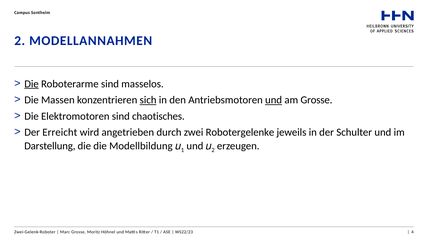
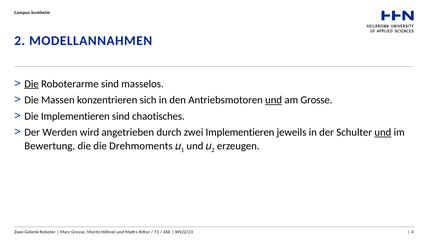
sich underline: present -> none
Die Elektromotoren: Elektromotoren -> Implementieren
Erreicht: Erreicht -> Werden
zwei Robotergelenke: Robotergelenke -> Implementieren
und at (383, 132) underline: none -> present
Darstellung: Darstellung -> Bewertung
Modellbildung: Modellbildung -> Drehmoments
